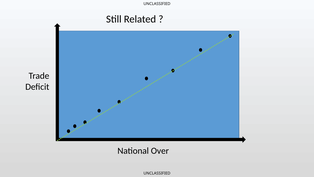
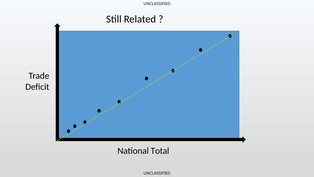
Over: Over -> Total
